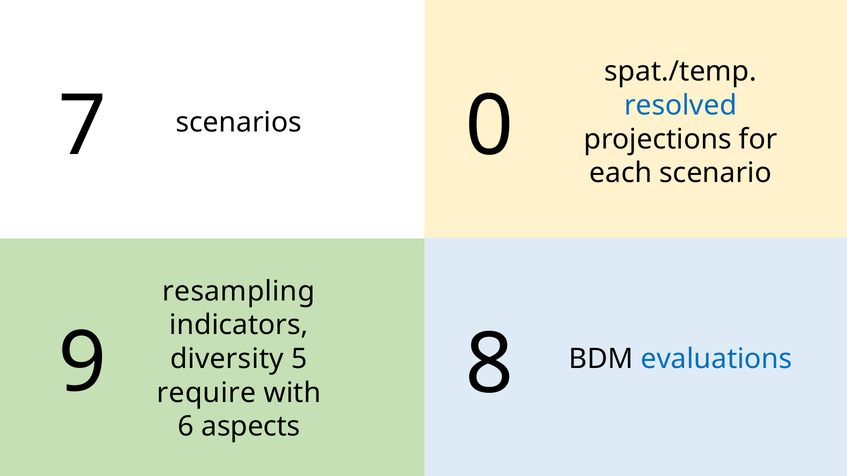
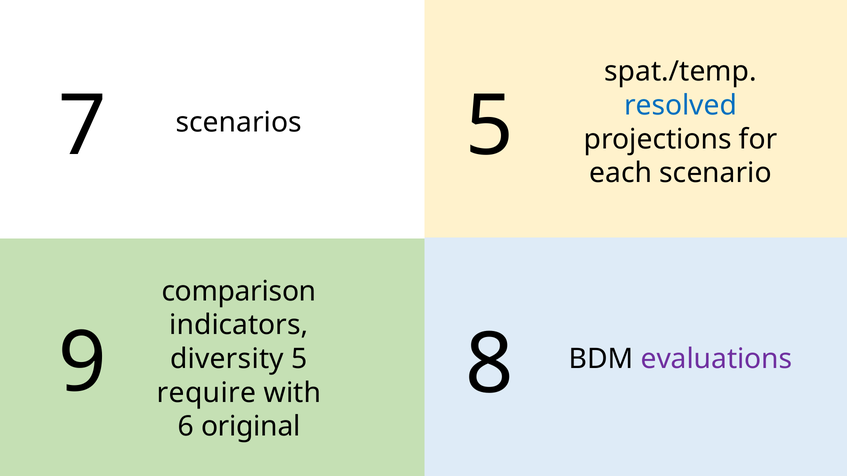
0 at (490, 126): 0 -> 5
resampling: resampling -> comparison
evaluations colour: blue -> purple
aspects: aspects -> original
